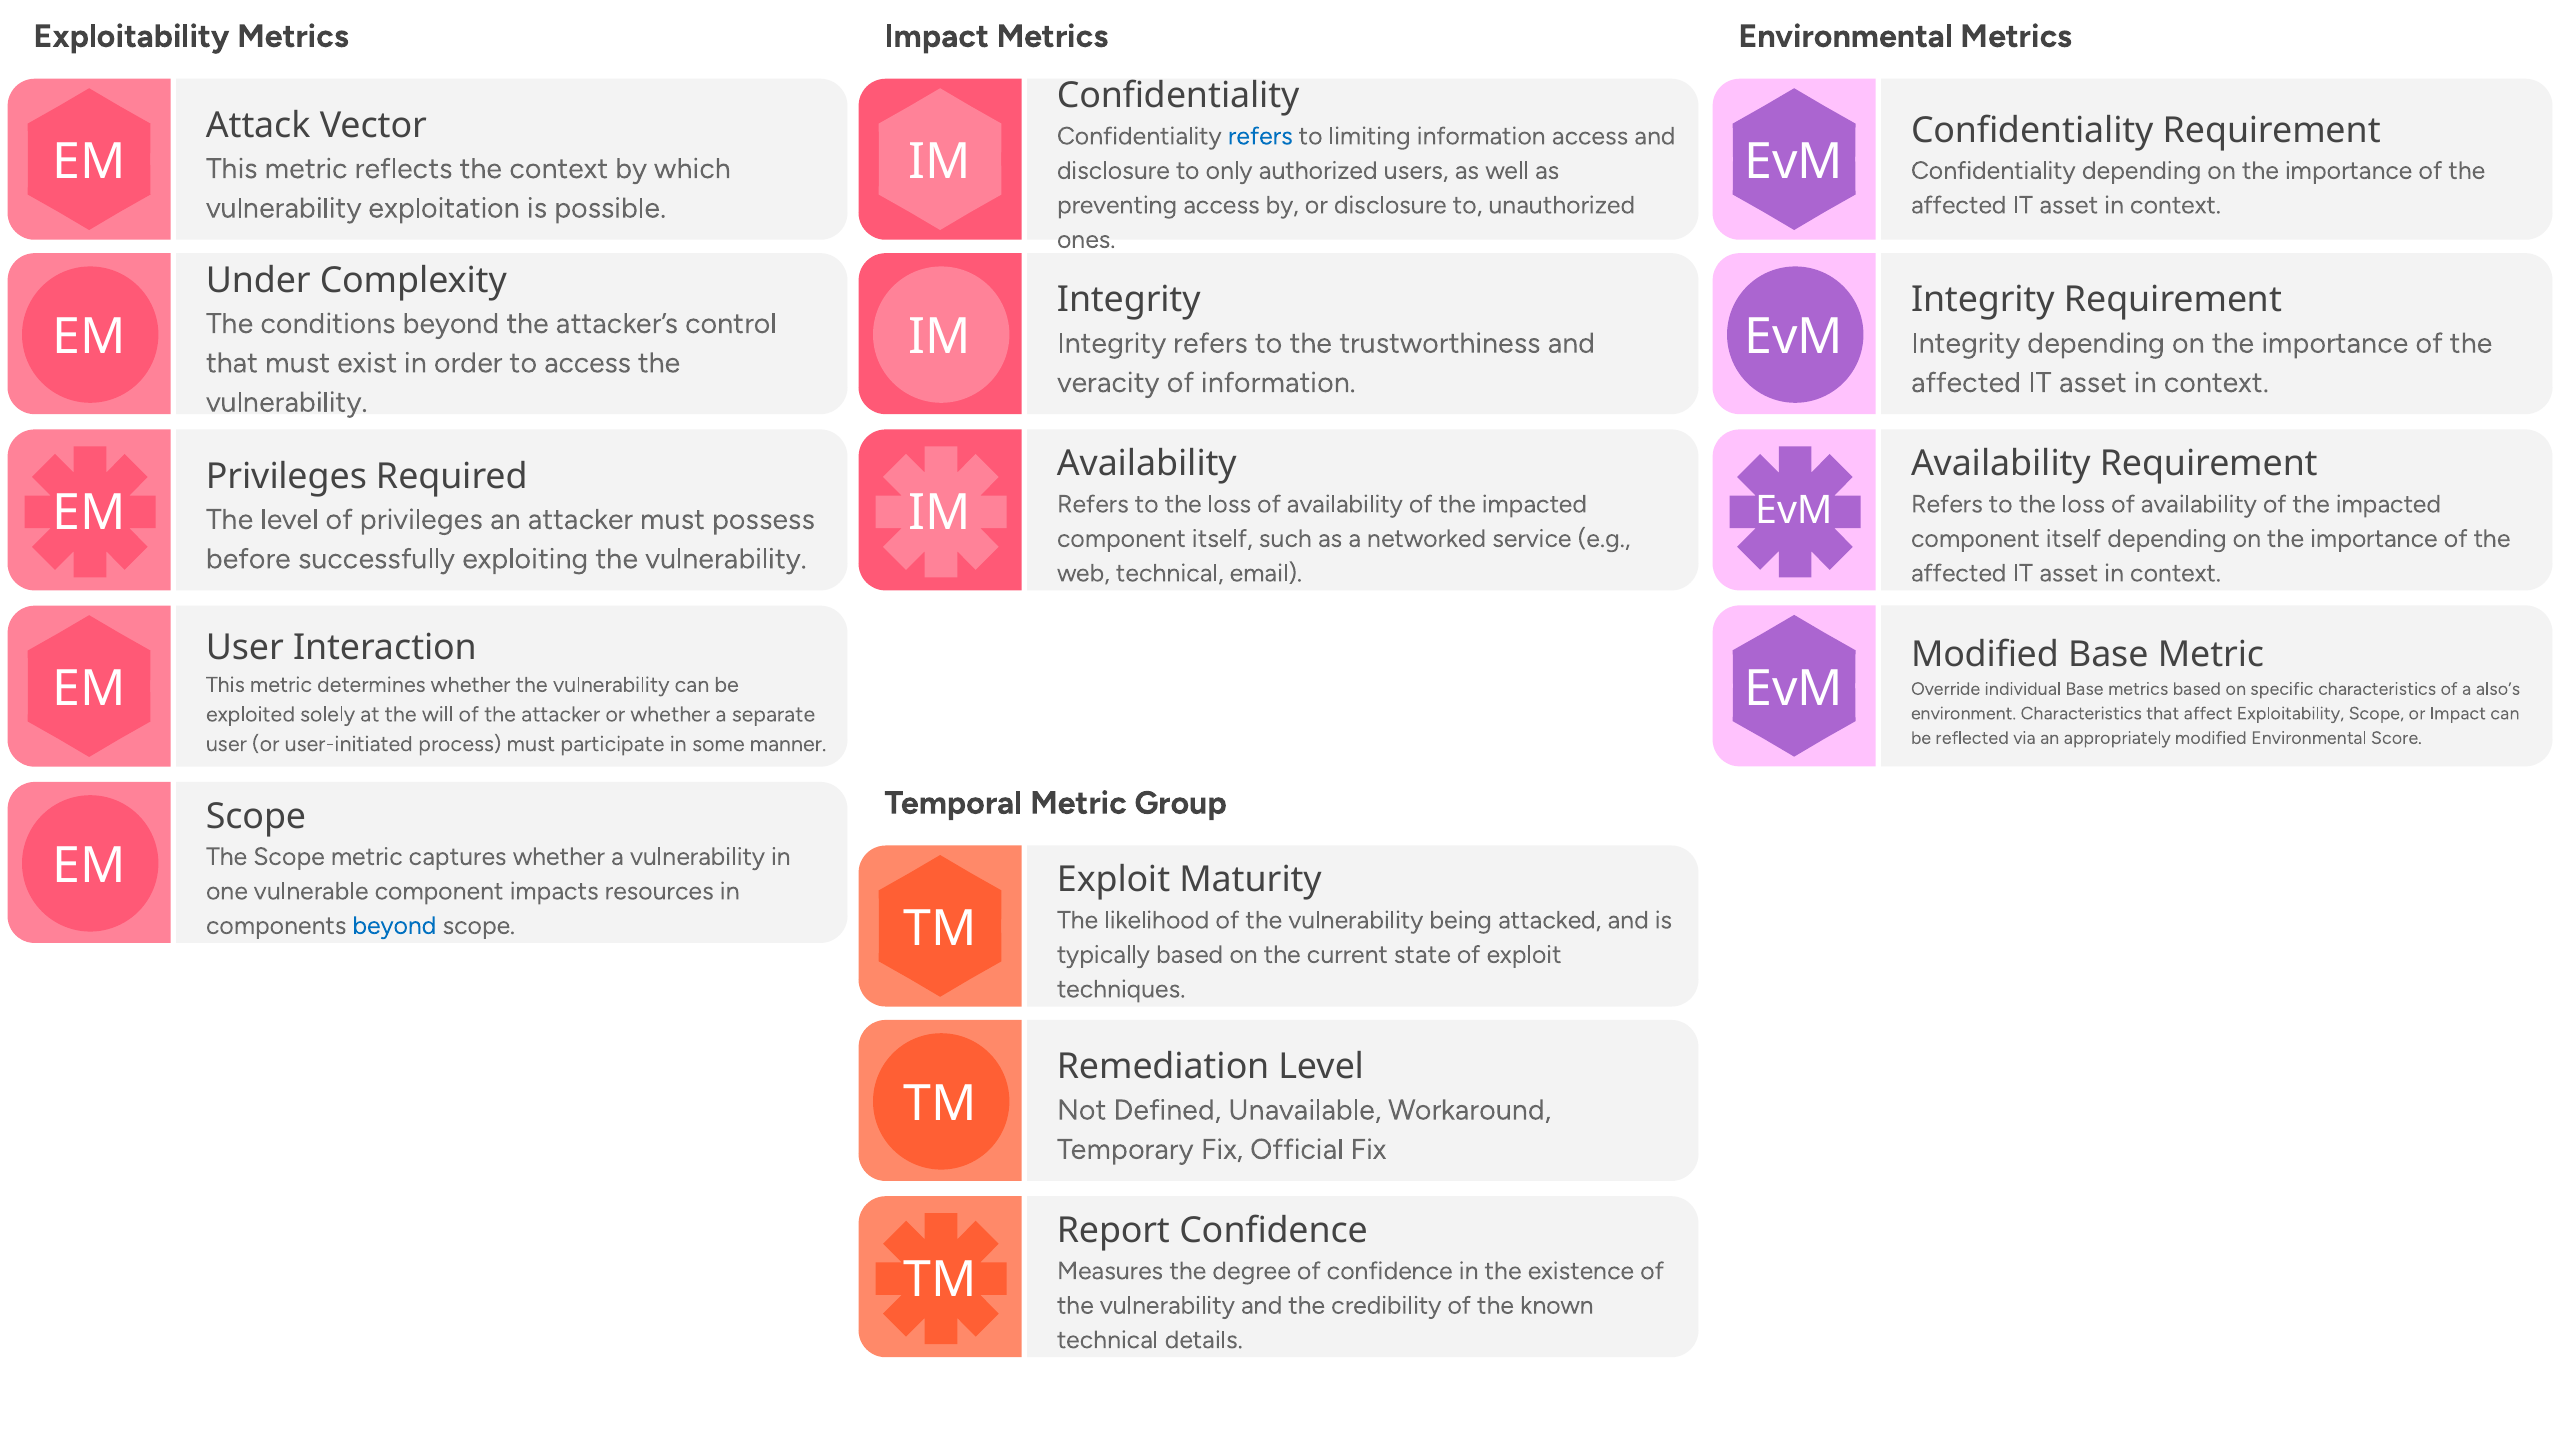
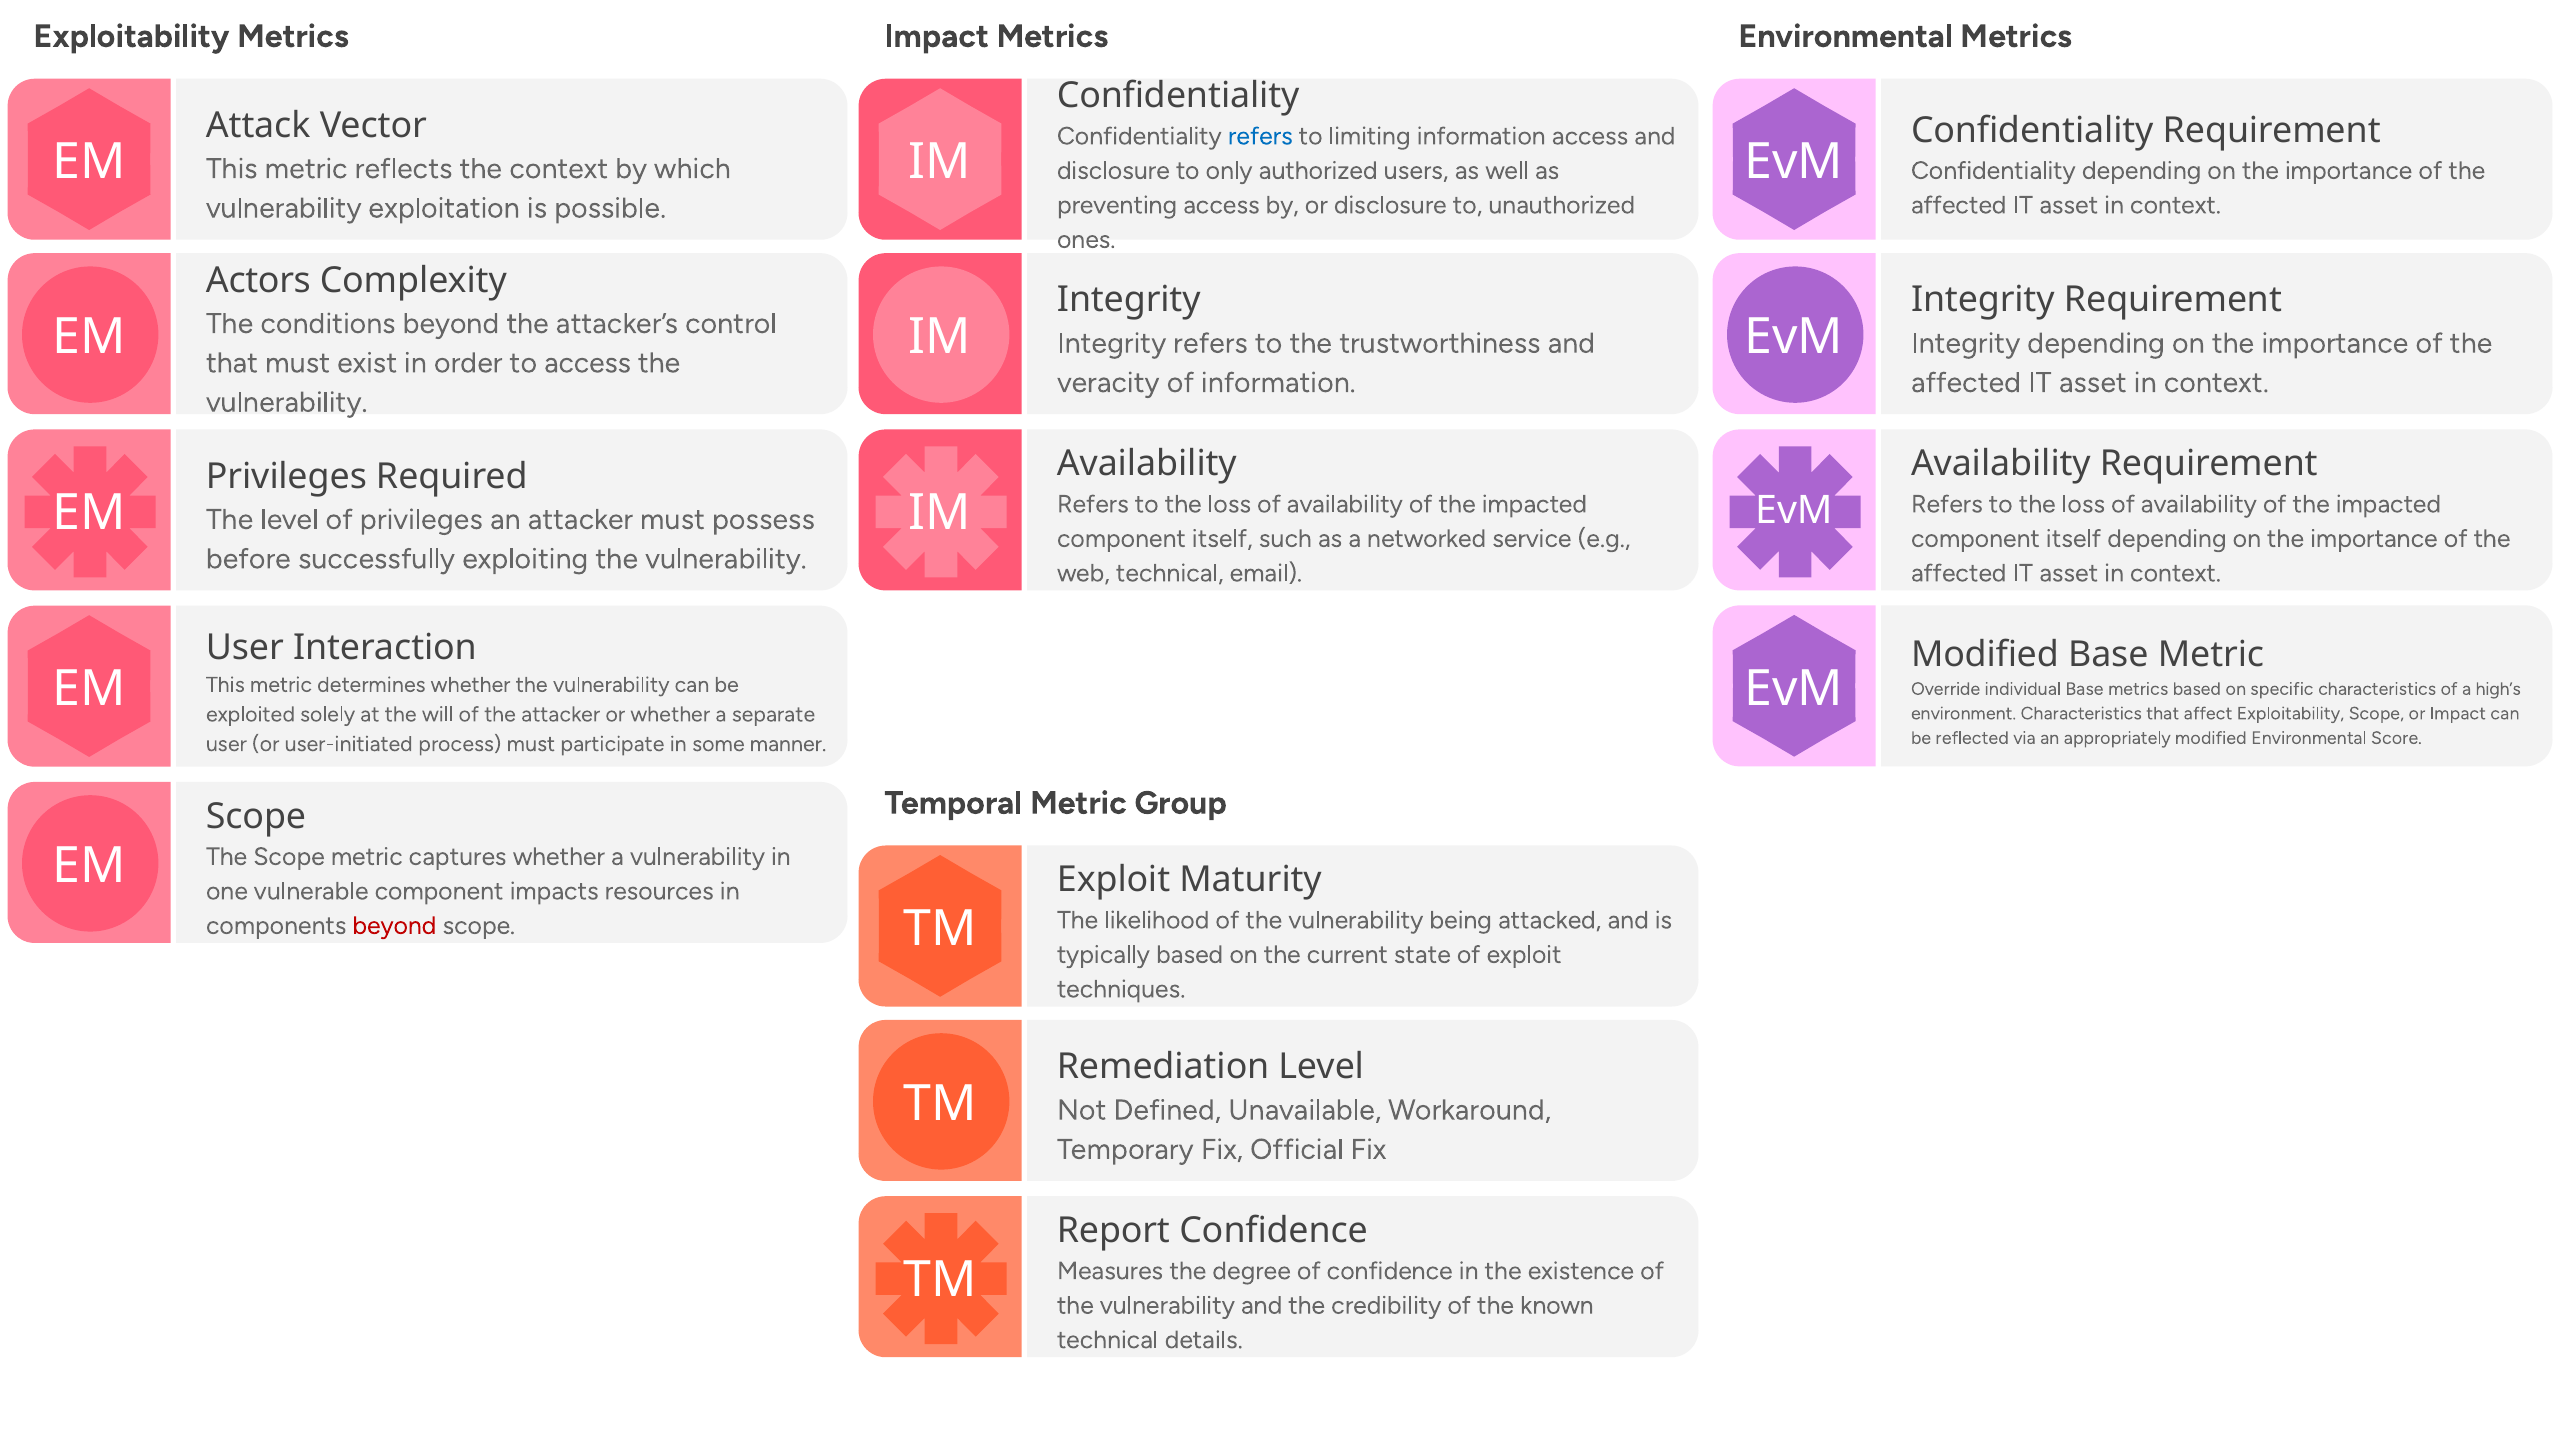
Under: Under -> Actors
also’s: also’s -> high’s
beyond at (394, 926) colour: blue -> red
